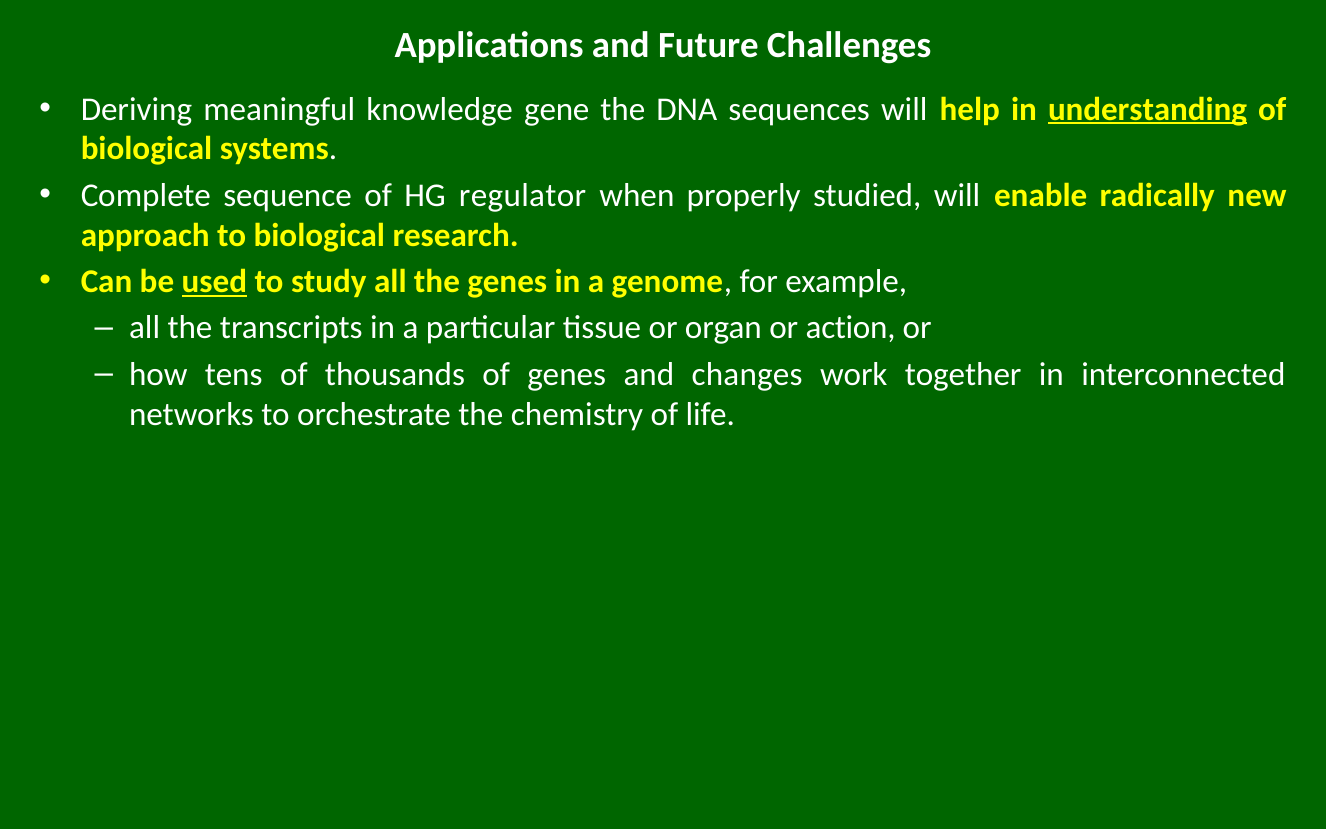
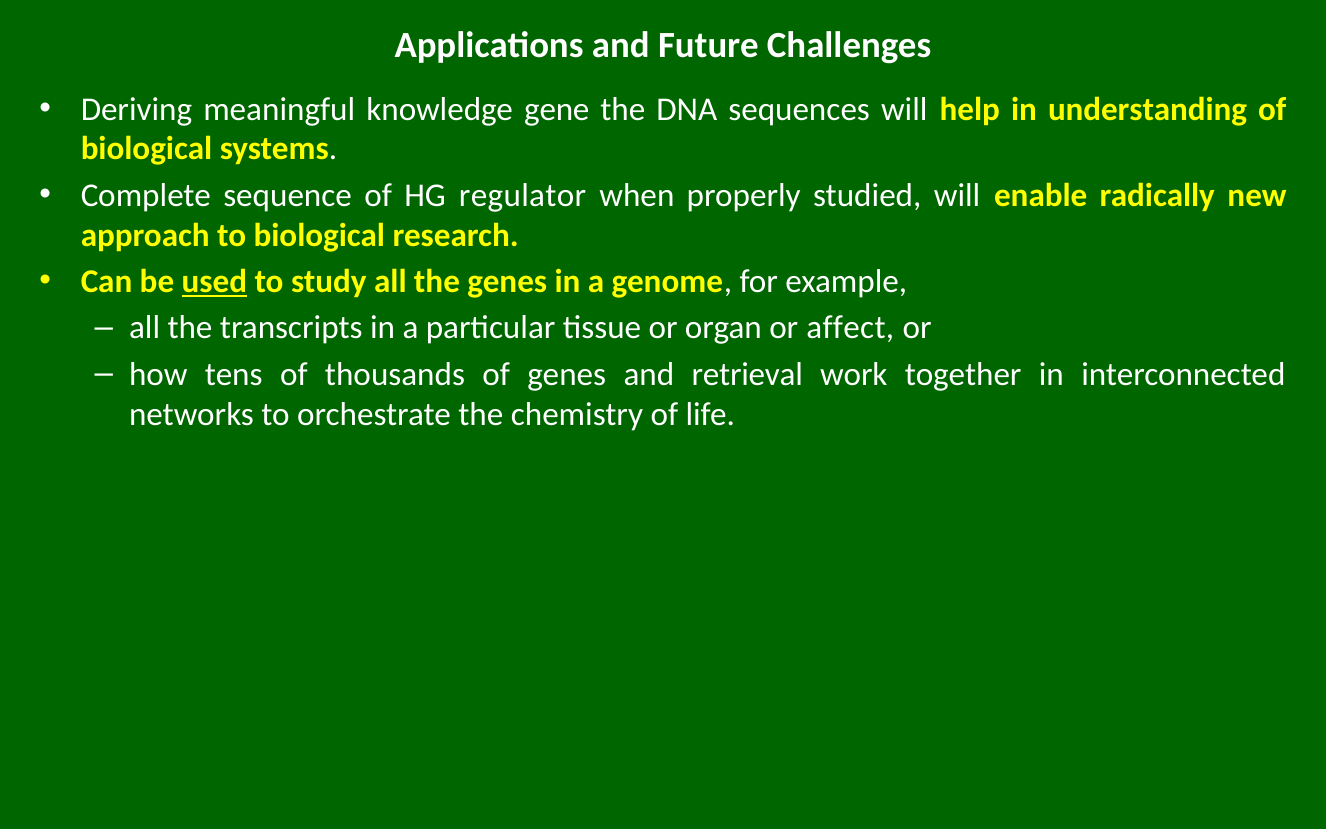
understanding underline: present -> none
action: action -> affect
changes: changes -> retrieval
